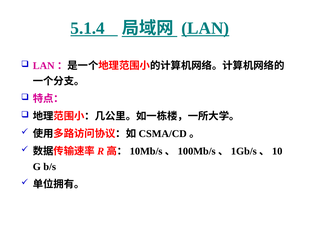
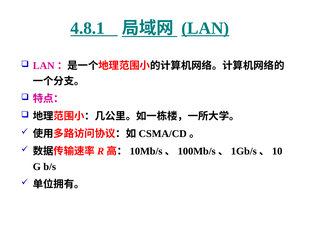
5.1.4: 5.1.4 -> 4.8.1
